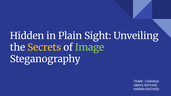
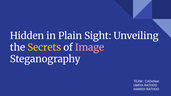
Image colour: light green -> pink
